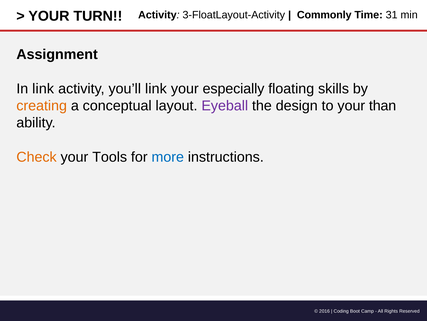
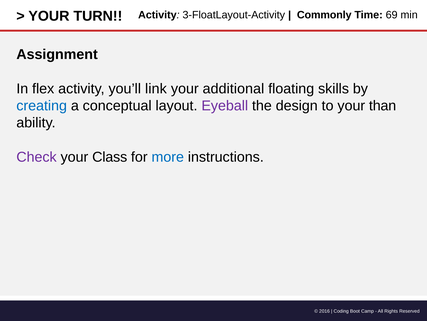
31: 31 -> 69
In link: link -> flex
especially: especially -> additional
creating colour: orange -> blue
Check colour: orange -> purple
Tools: Tools -> Class
